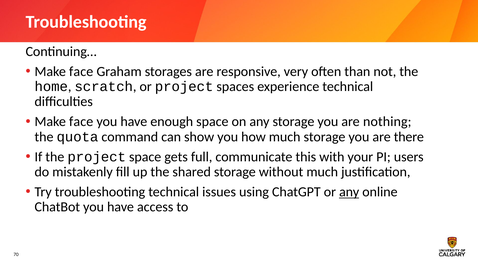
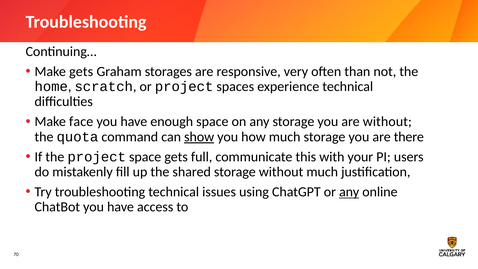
face at (81, 71): face -> gets
are nothing: nothing -> without
show underline: none -> present
